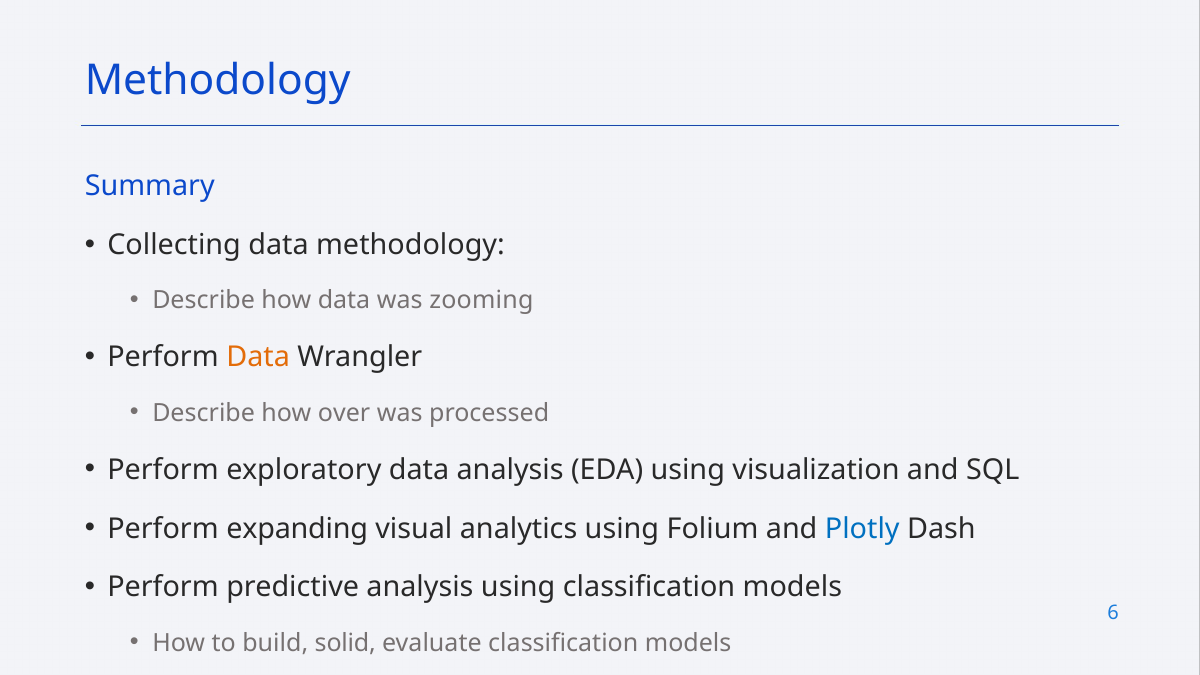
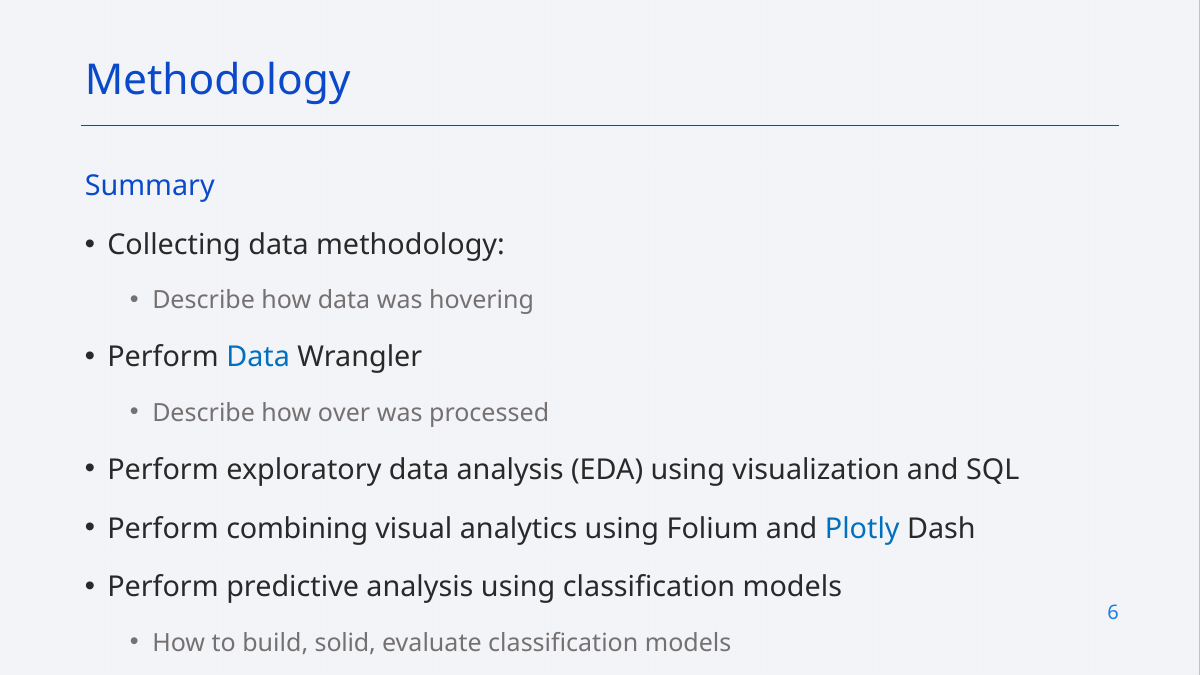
zooming: zooming -> hovering
Data at (258, 357) colour: orange -> blue
expanding: expanding -> combining
